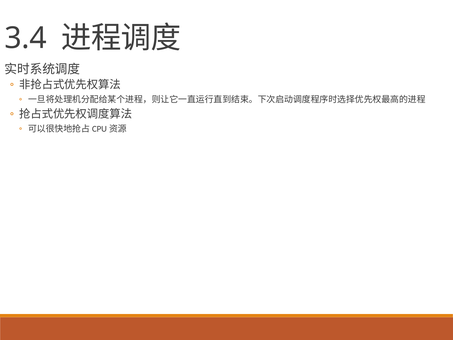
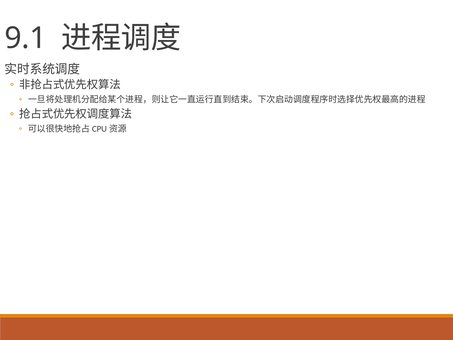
3.4: 3.4 -> 9.1
